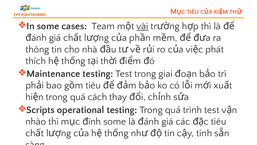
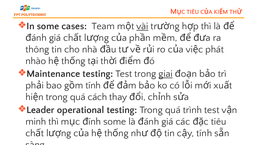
thích: thích -> nhào
giai underline: none -> present
tiêu at (93, 85): tiêu -> tính
Scripts: Scripts -> Leader
nhào: nhào -> minh
